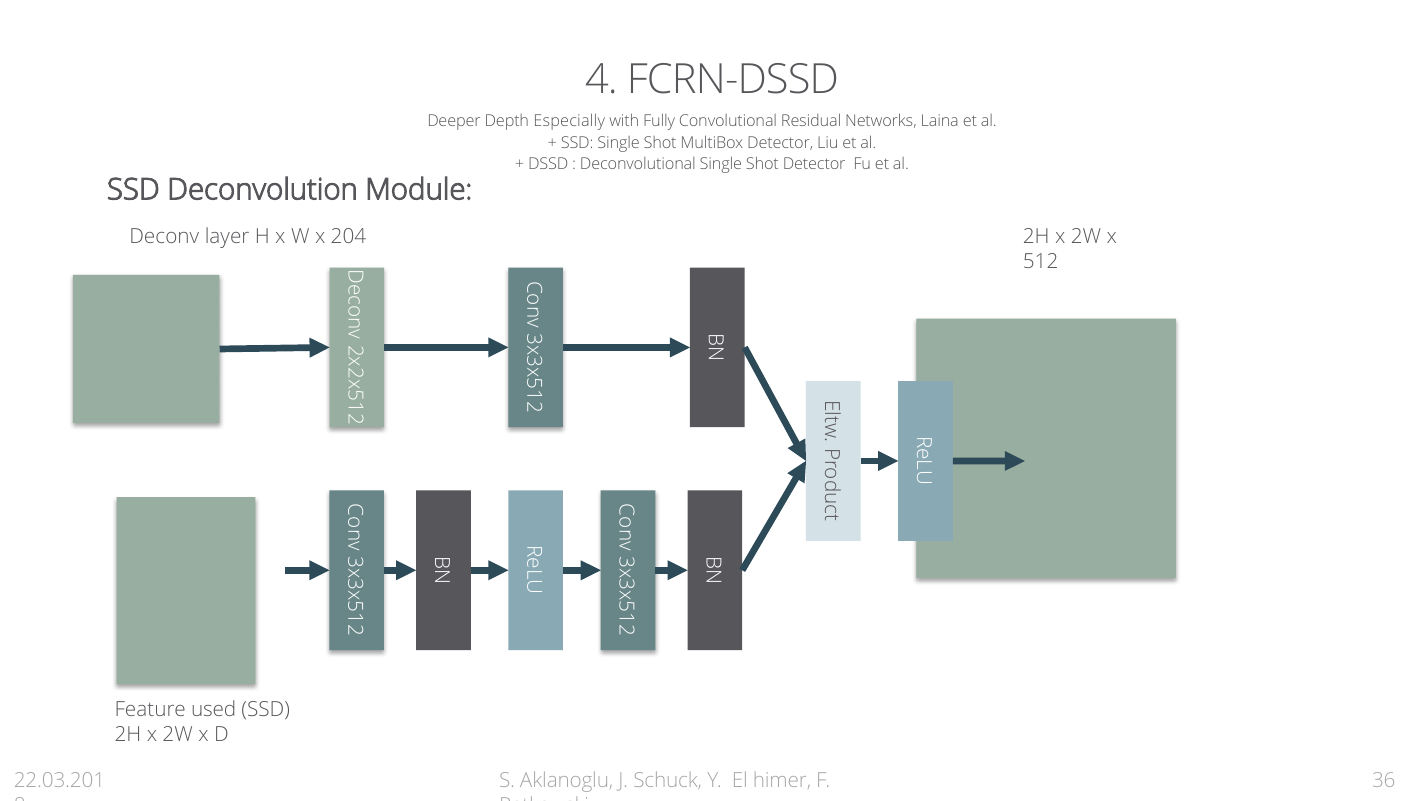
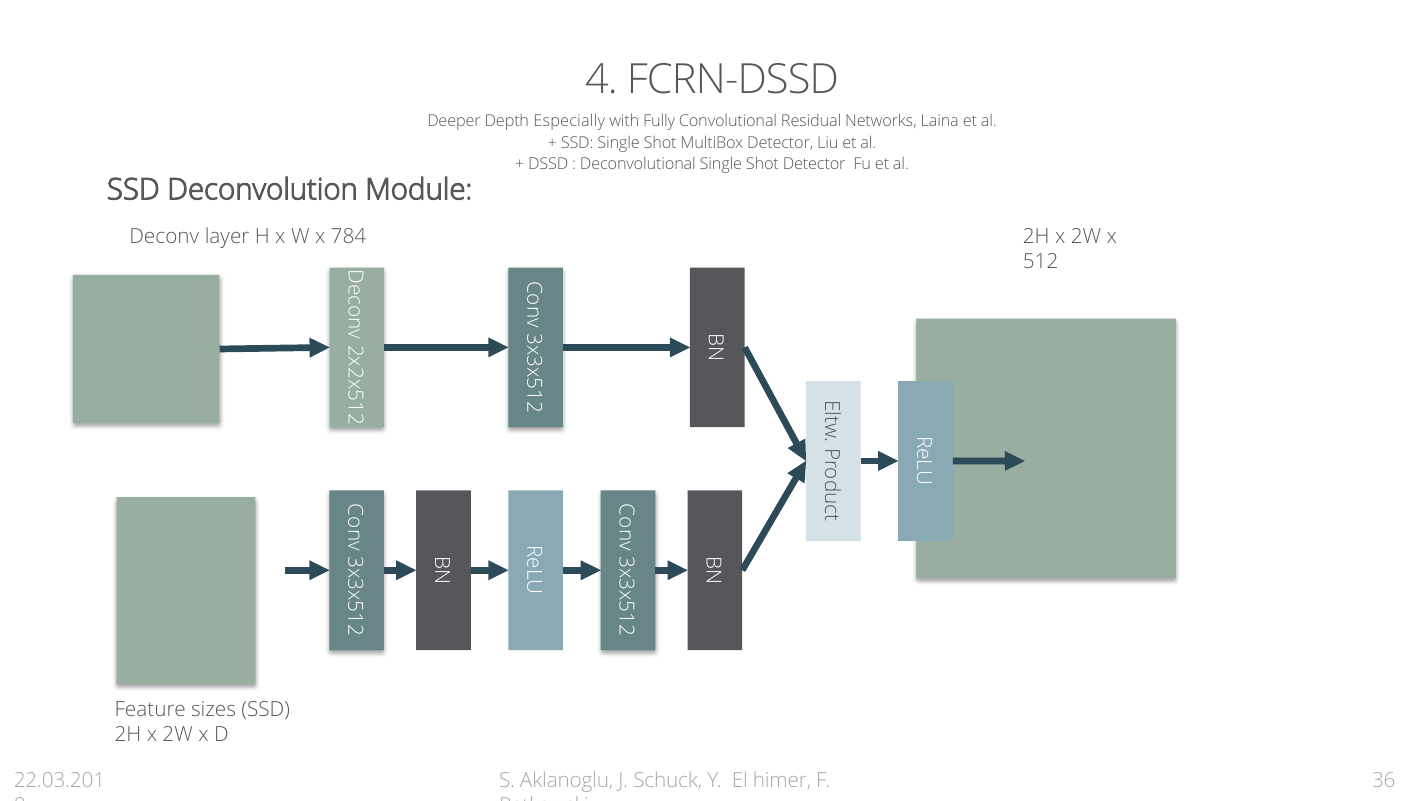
204: 204 -> 784
used: used -> sizes
